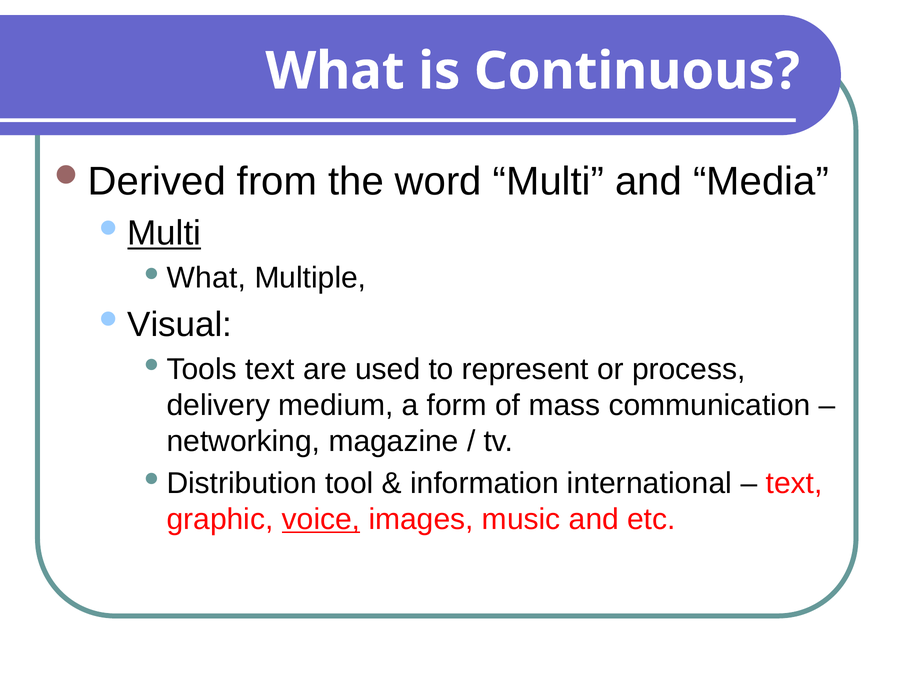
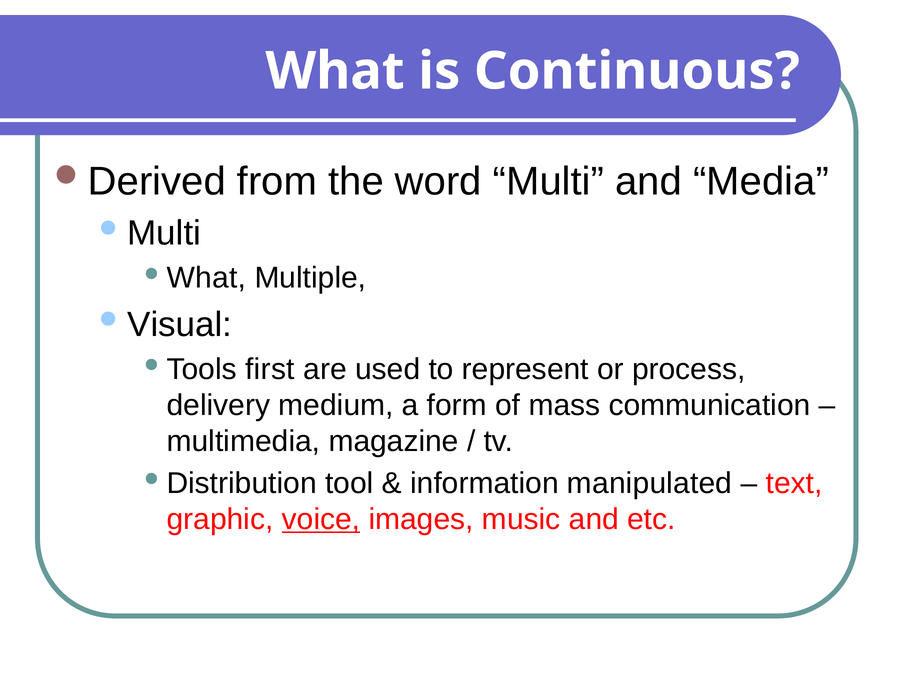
Multi at (164, 233) underline: present -> none
Tools text: text -> first
networking: networking -> multimedia
international: international -> manipulated
